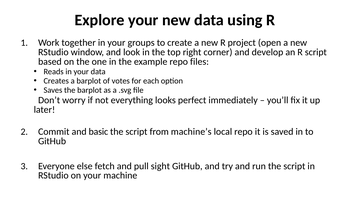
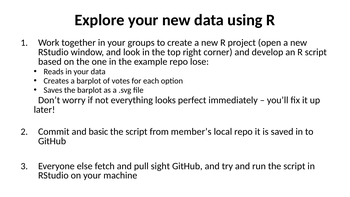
files: files -> lose
machine’s: machine’s -> member’s
